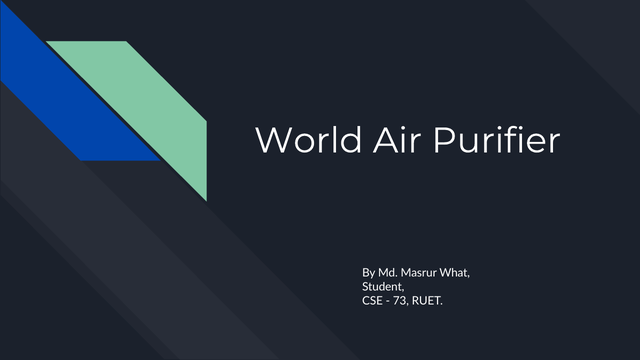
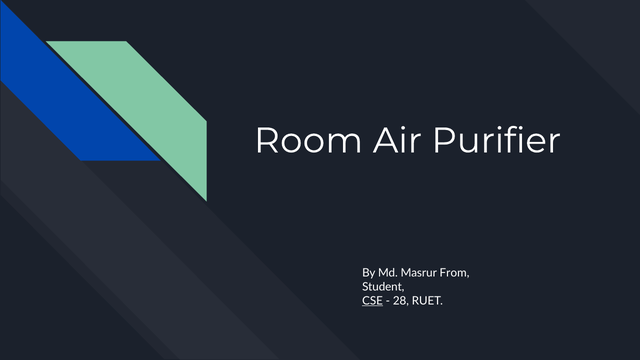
World: World -> Room
What: What -> From
CSE underline: none -> present
73: 73 -> 28
